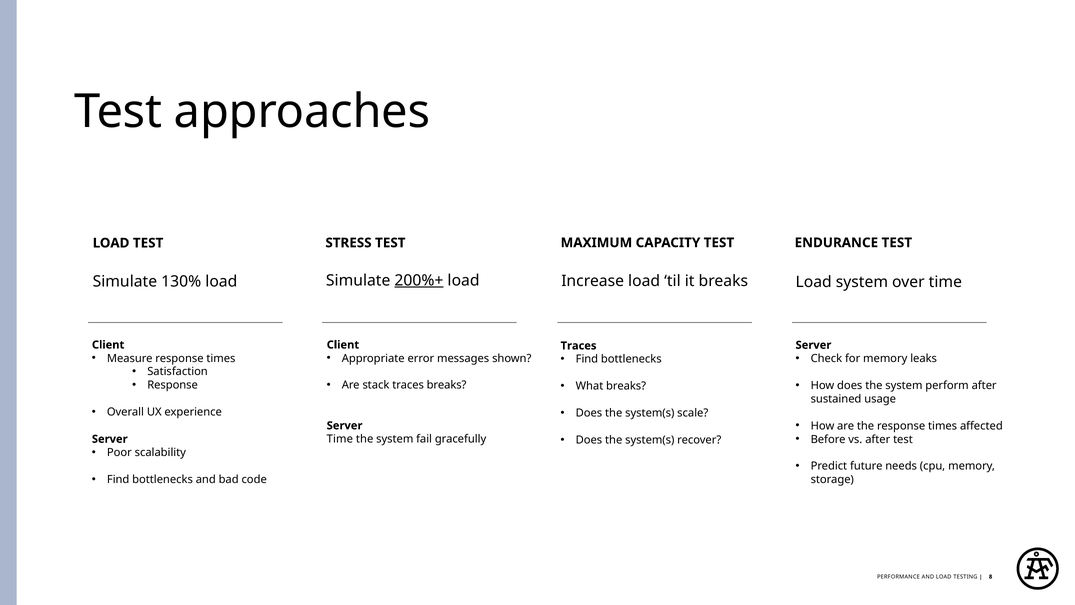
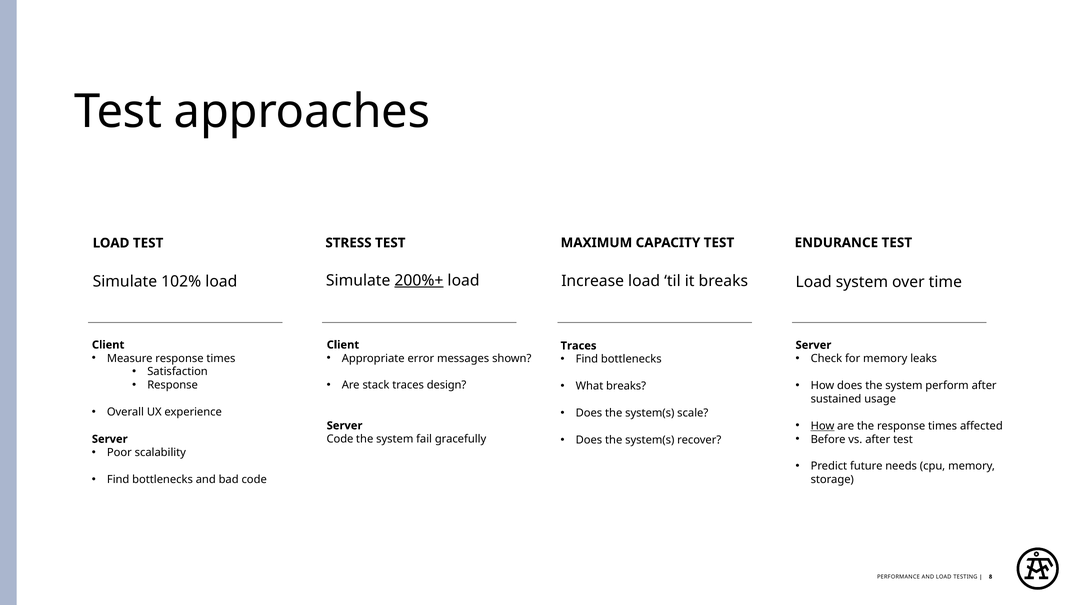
130%: 130% -> 102%
traces breaks: breaks -> design
How at (823, 426) underline: none -> present
Time at (340, 439): Time -> Code
